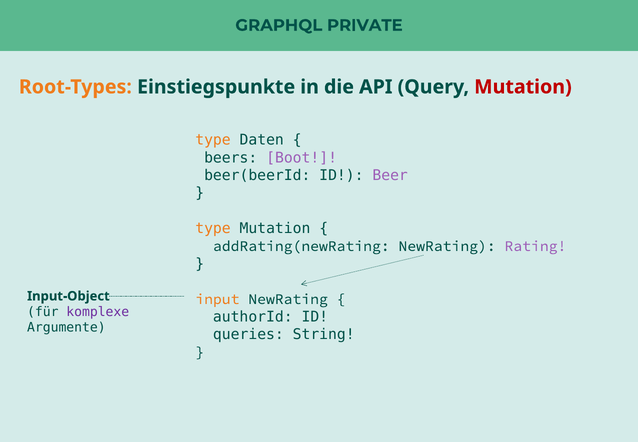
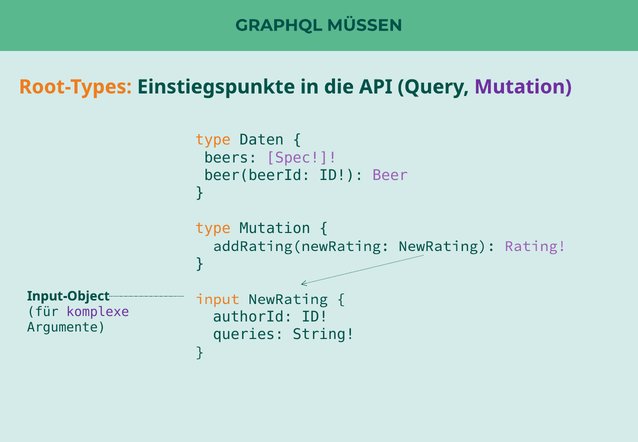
PRIVATE: PRIVATE -> MÜSSEN
Mutation at (523, 87) colour: red -> purple
Boot: Boot -> Spec
